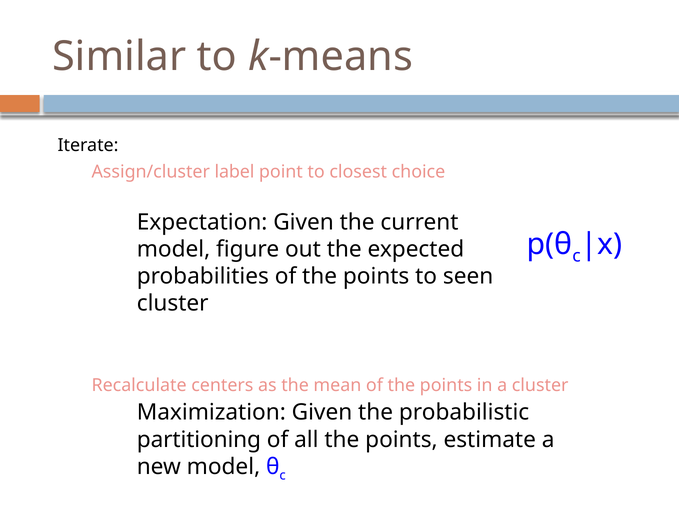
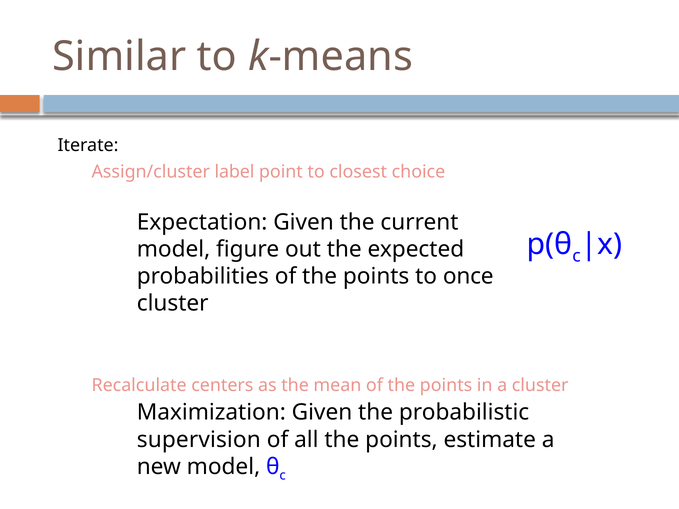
seen: seen -> once
partitioning: partitioning -> supervision
